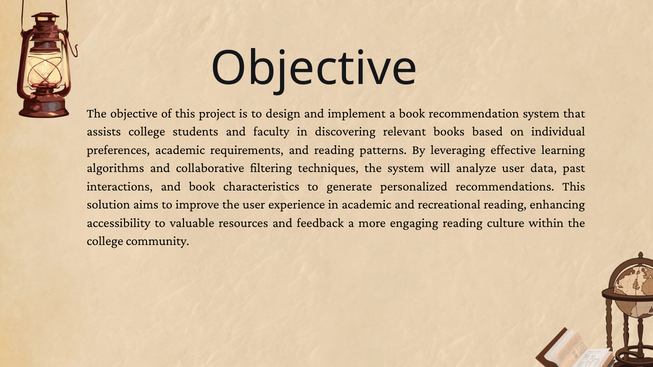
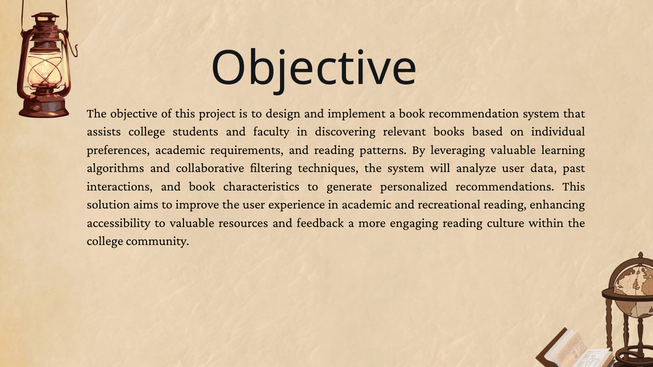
leveraging effective: effective -> valuable
